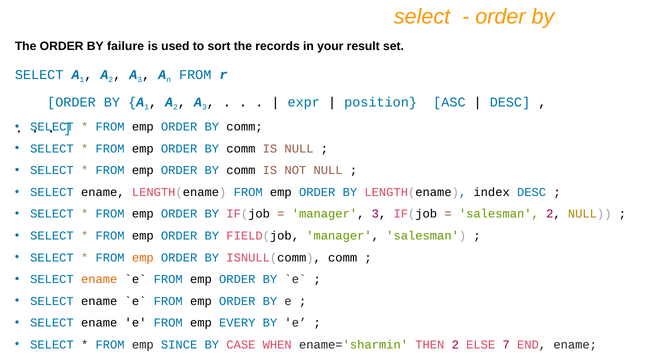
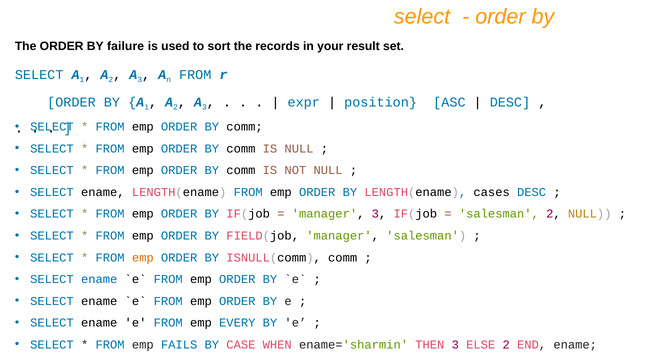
index: index -> cases
ename at (99, 280) colour: orange -> blue
SINCE: SINCE -> FAILS
THEN 2: 2 -> 3
ELSE 7: 7 -> 2
